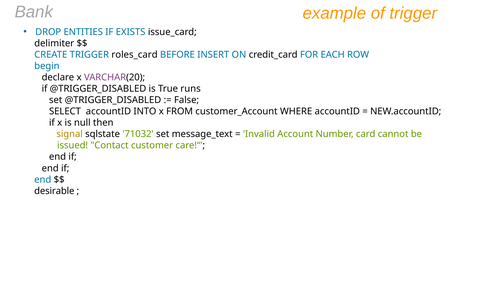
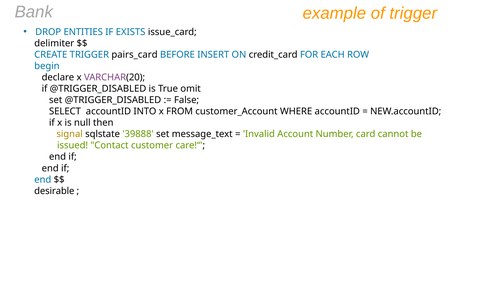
roles_card: roles_card -> pairs_card
runs: runs -> omit
71032: 71032 -> 39888
